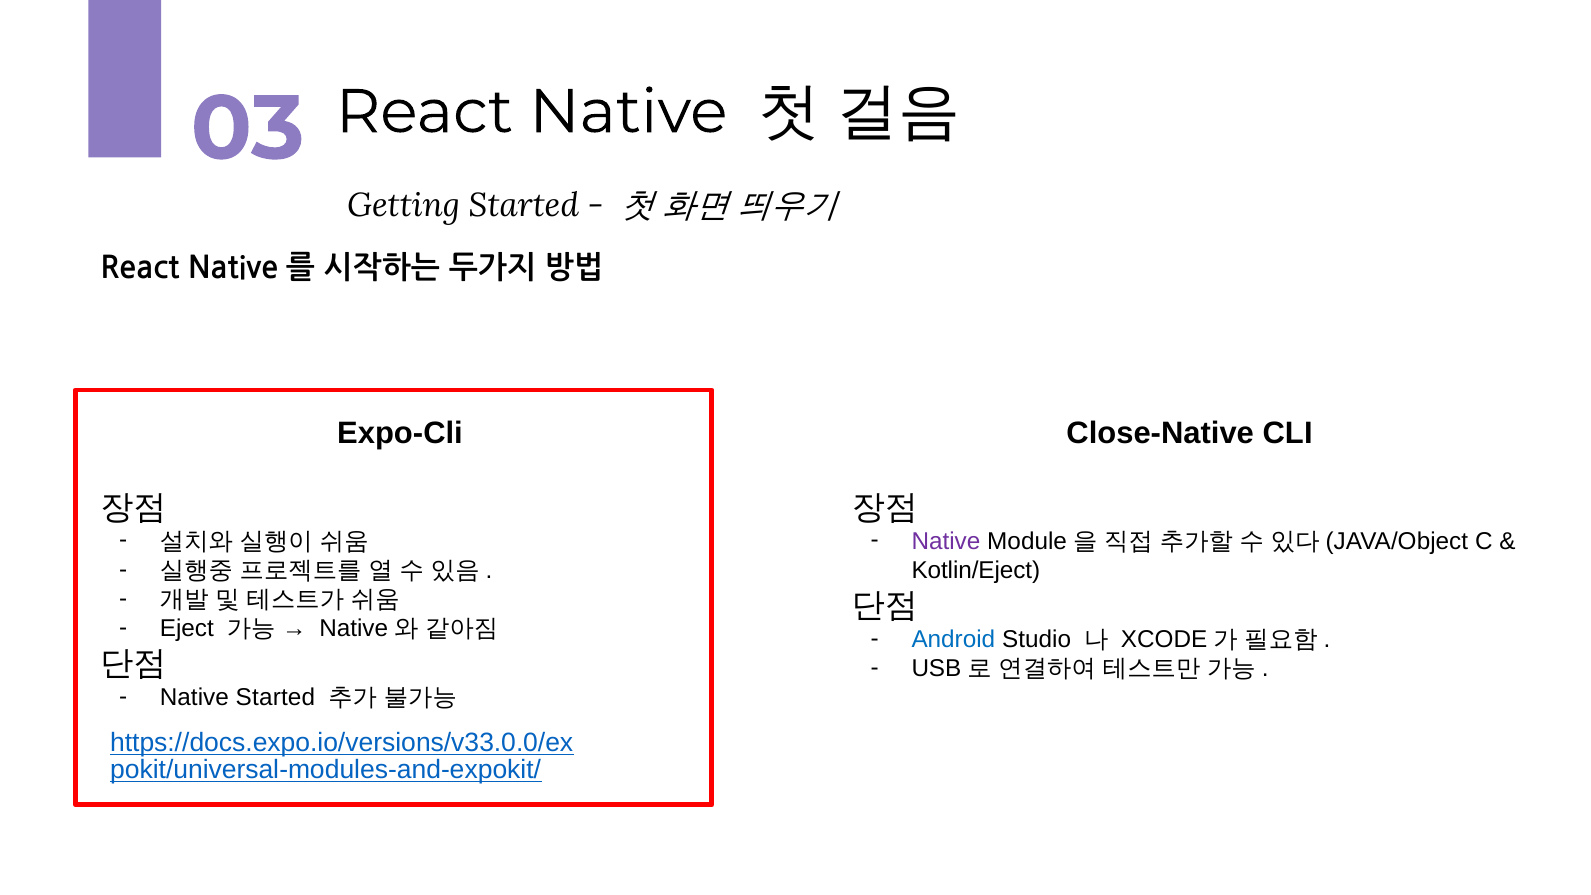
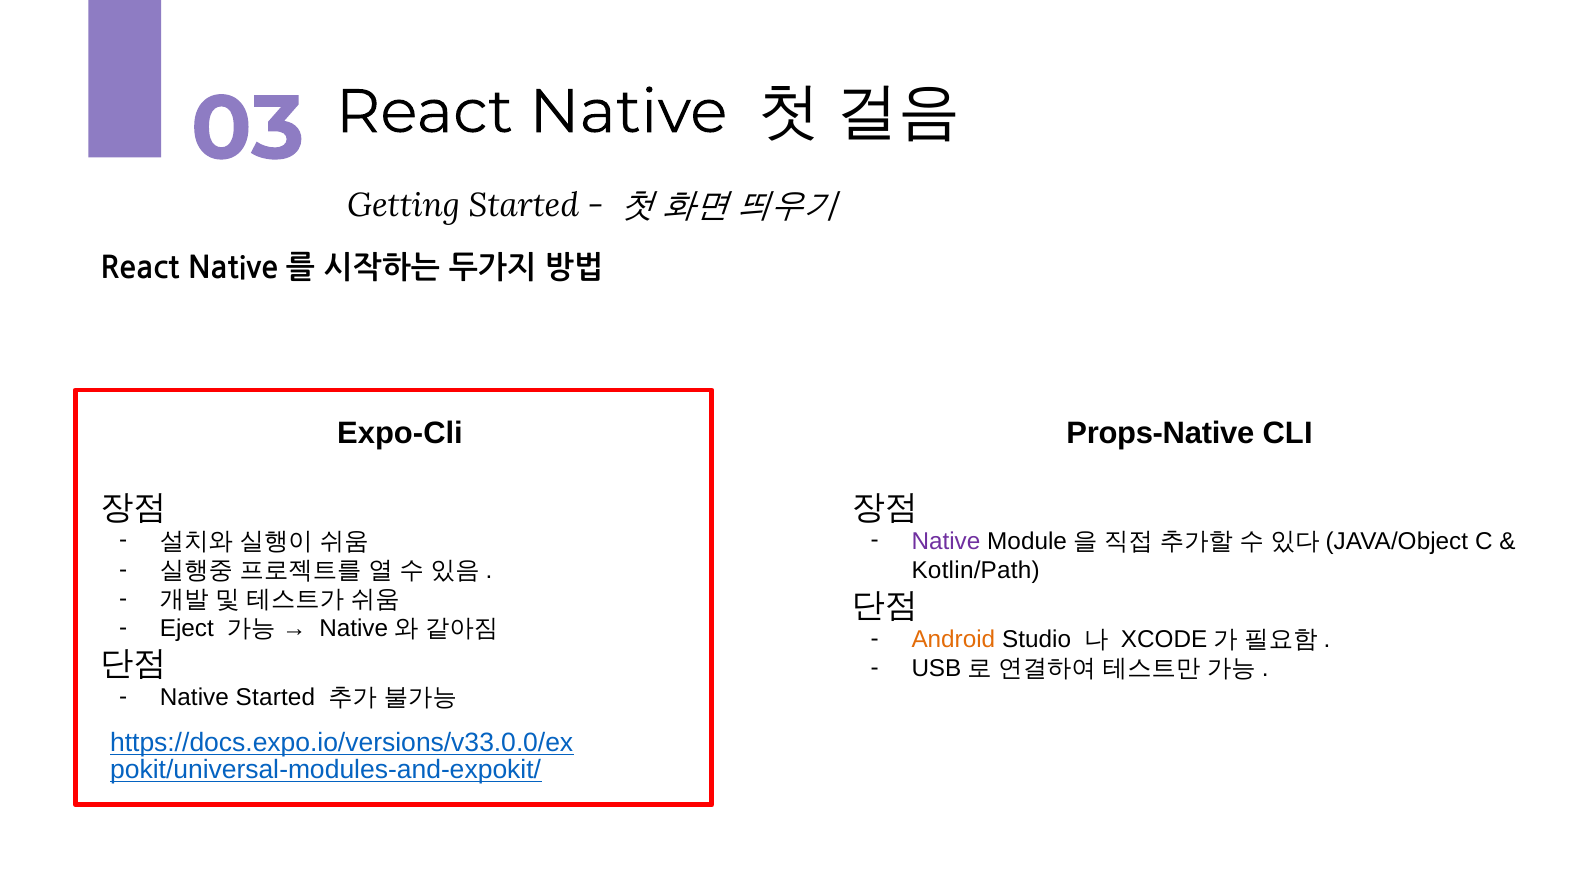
Close-Native: Close-Native -> Props-Native
Kotlin/Eject: Kotlin/Eject -> Kotlin/Path
Android colour: blue -> orange
